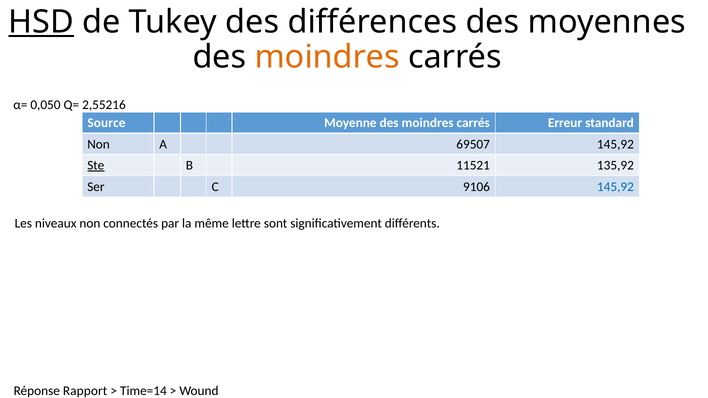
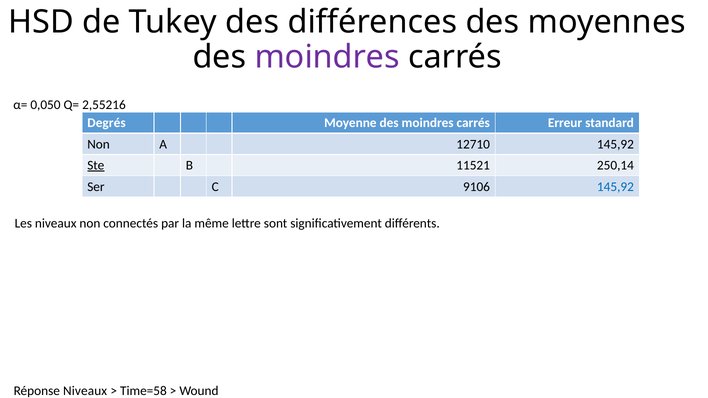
HSD underline: present -> none
moindres at (327, 57) colour: orange -> purple
Source: Source -> Degrés
69507: 69507 -> 12710
135,92: 135,92 -> 250,14
Réponse Rapport: Rapport -> Niveaux
Time=14: Time=14 -> Time=58
